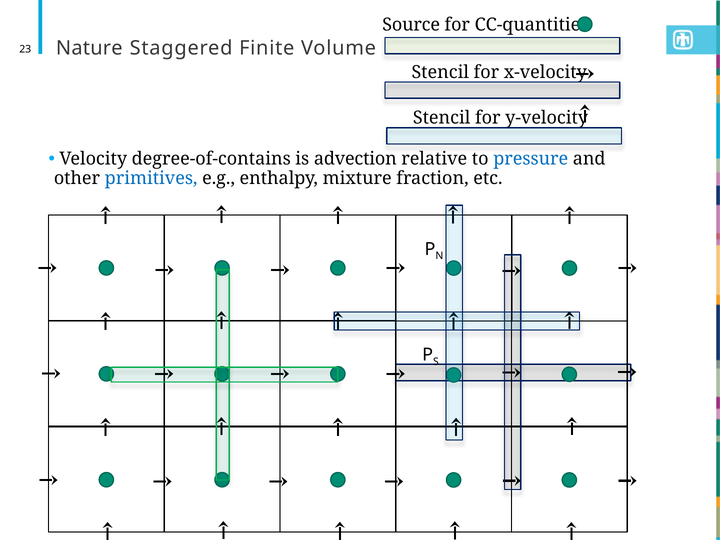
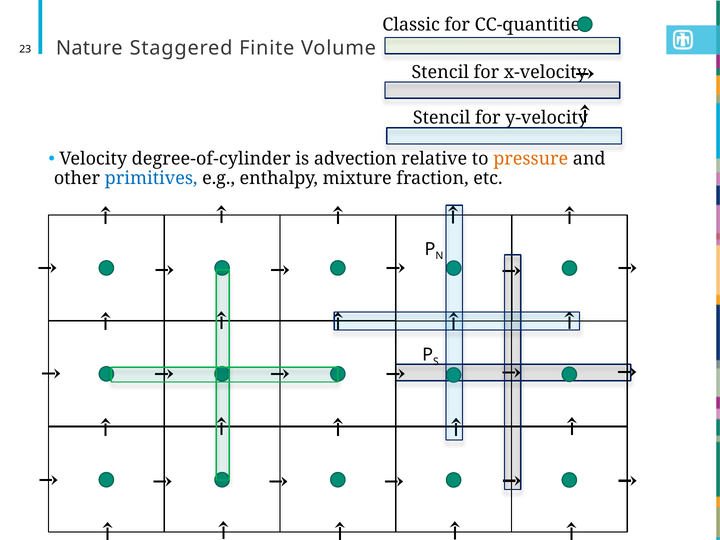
Source: Source -> Classic
degree-of-contains: degree-of-contains -> degree-of-cylinder
pressure colour: blue -> orange
